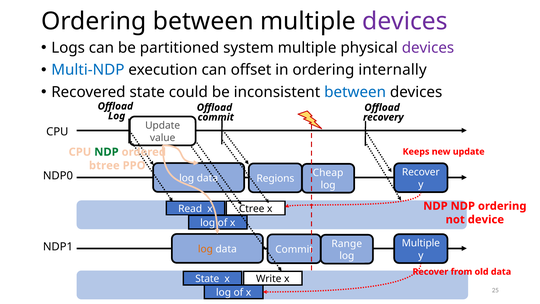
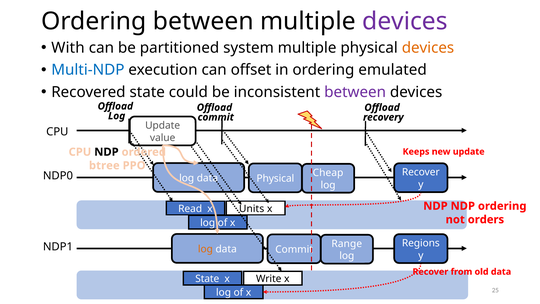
Logs: Logs -> With
devices at (428, 48) colour: purple -> orange
internally: internally -> emulated
between at (355, 92) colour: blue -> purple
NDP at (106, 152) colour: green -> black
Regions at (275, 178): Regions -> Physical
Ctree: Ctree -> Units
device: device -> orders
Multiple at (421, 243): Multiple -> Regions
